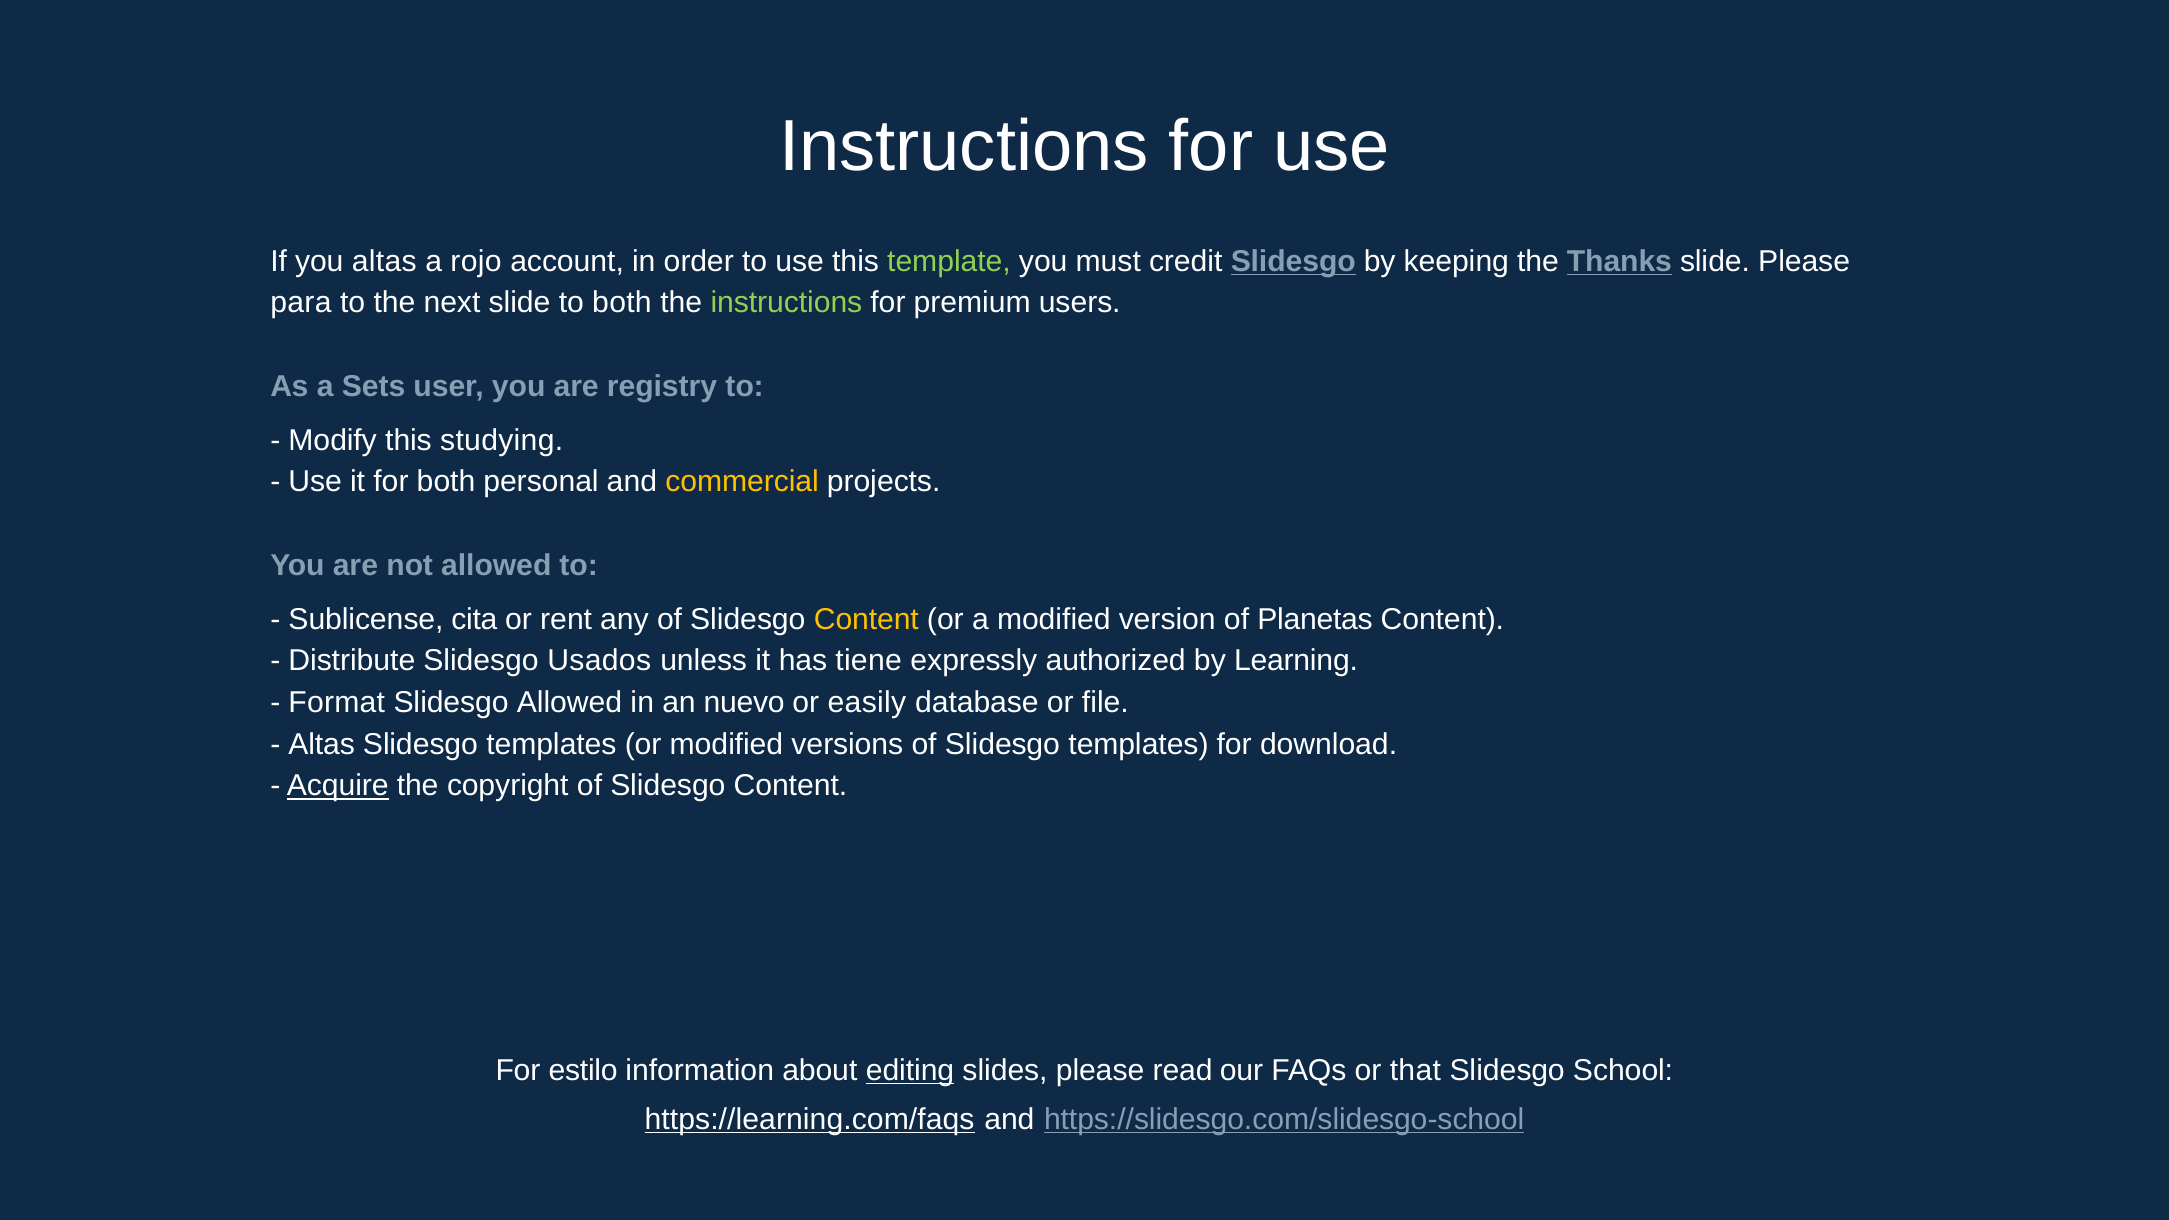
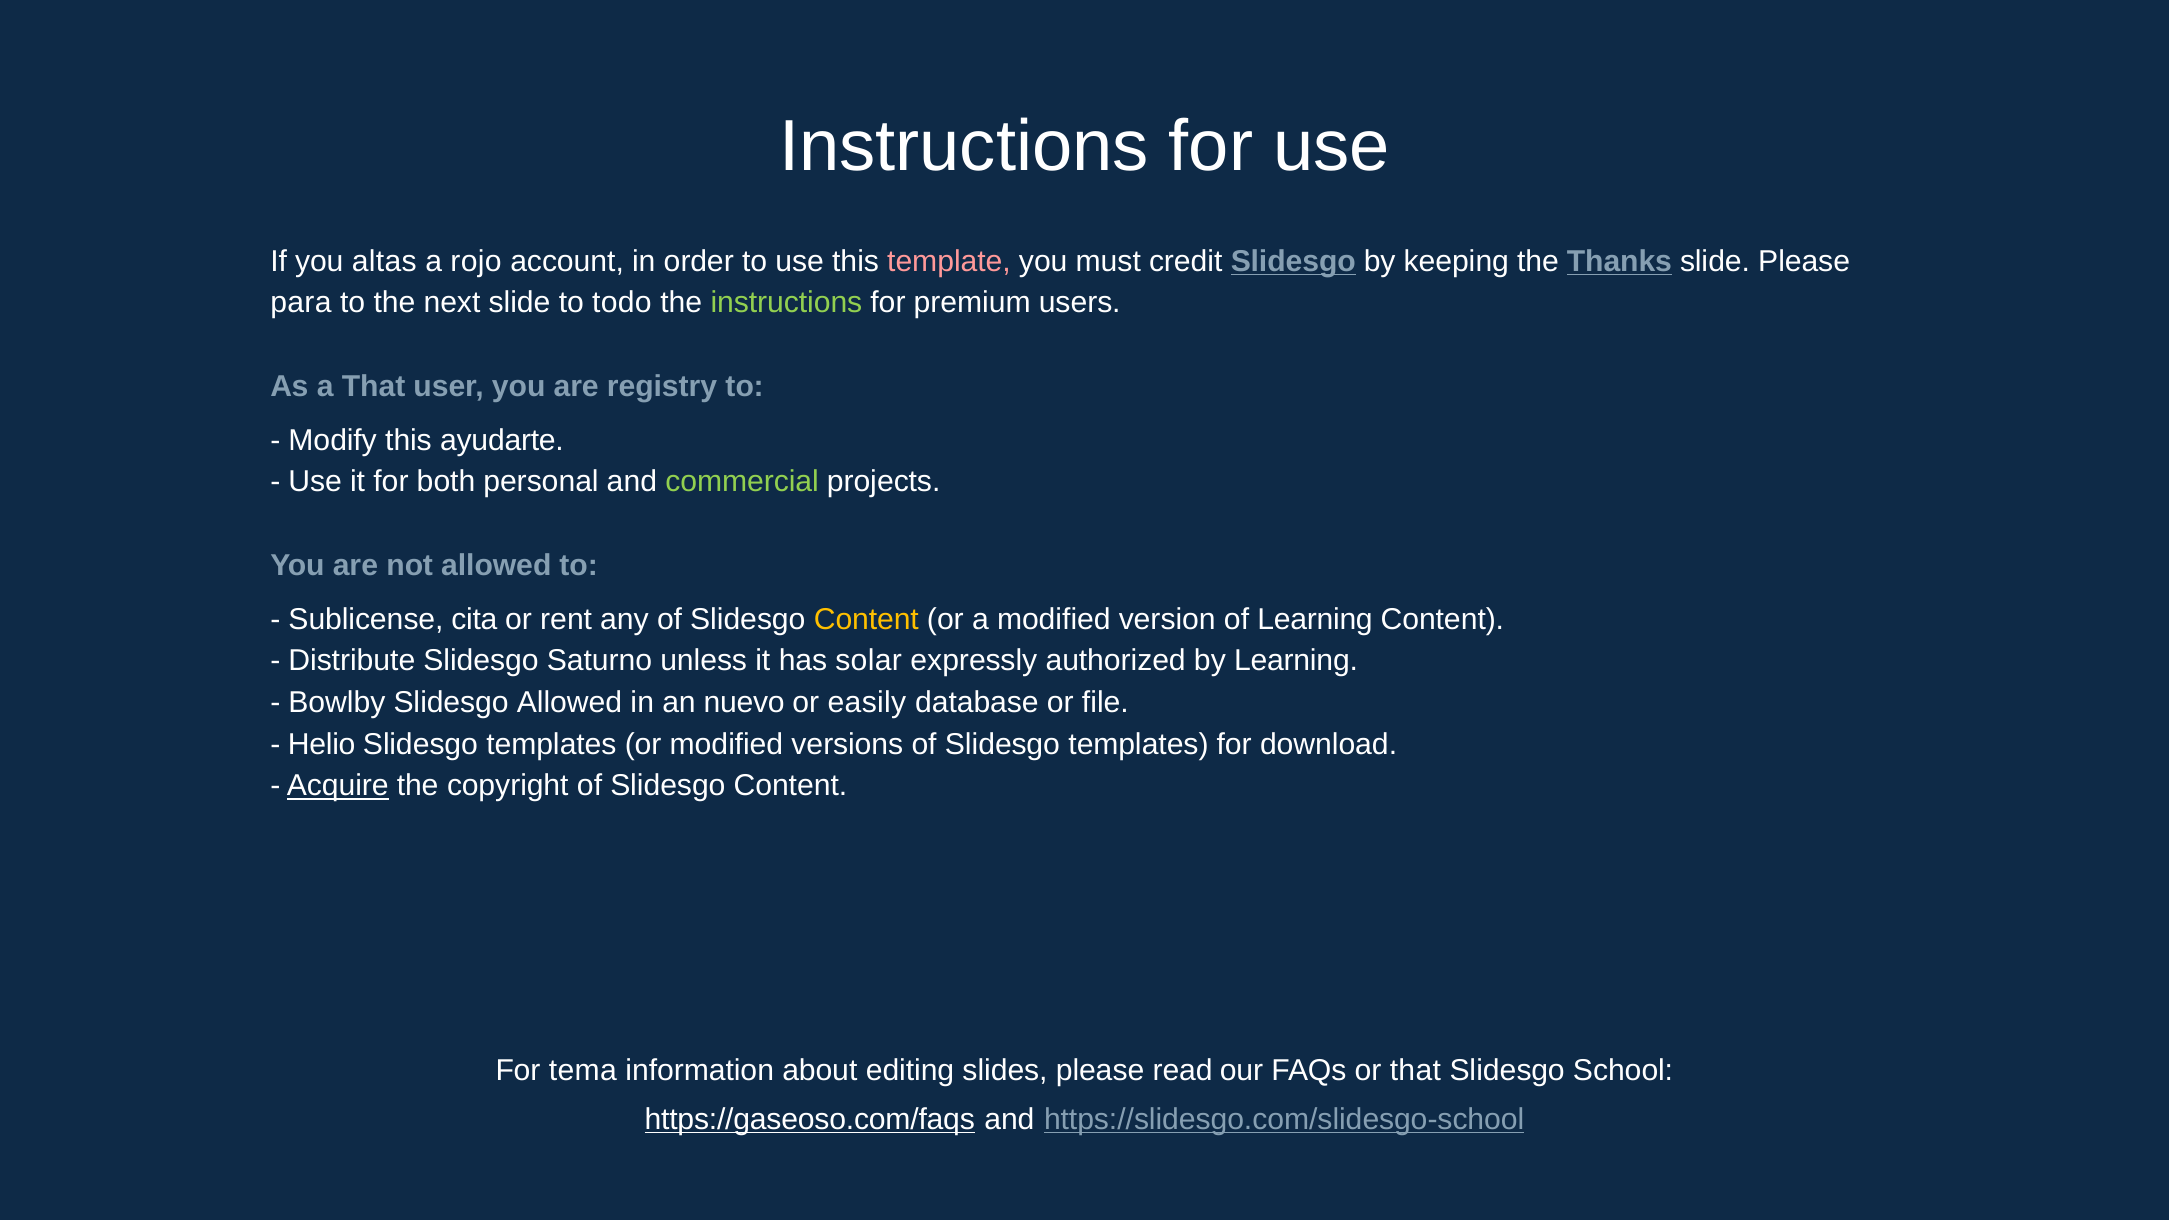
template colour: light green -> pink
to both: both -> todo
a Sets: Sets -> That
studying: studying -> ayudarte
commercial colour: yellow -> light green
of Planetas: Planetas -> Learning
Usados: Usados -> Saturno
tiene: tiene -> solar
Format: Format -> Bowlby
Altas at (322, 744): Altas -> Helio
estilo: estilo -> tema
editing underline: present -> none
https://learning.com/faqs: https://learning.com/faqs -> https://gaseoso.com/faqs
